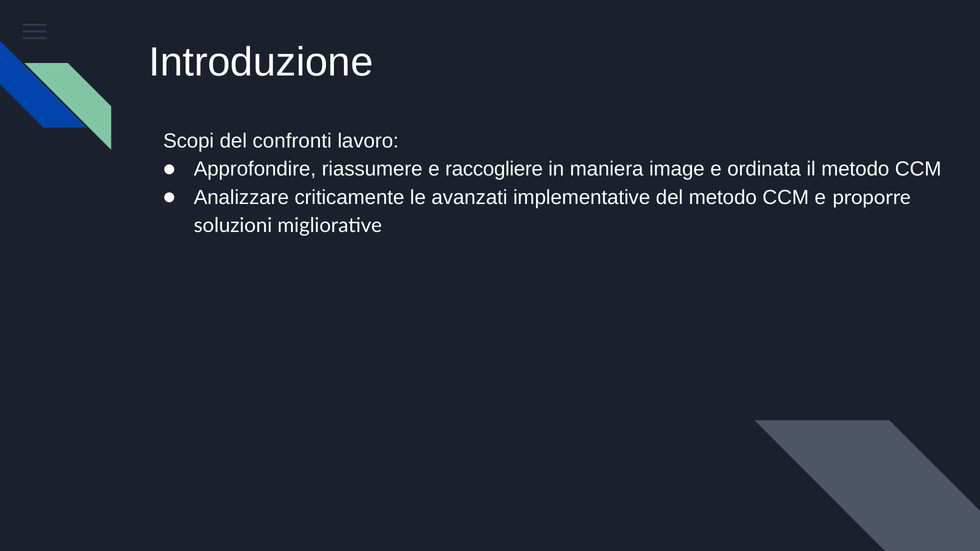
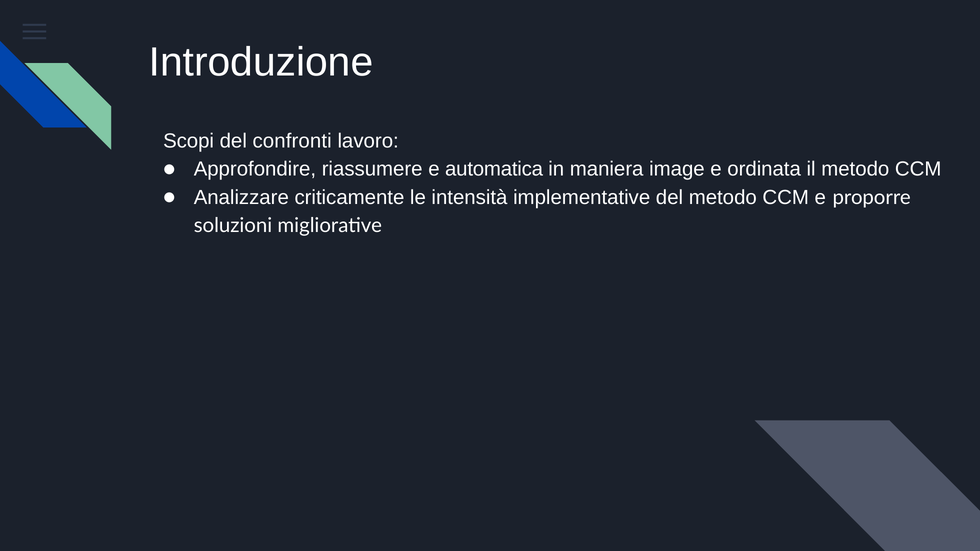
raccogliere: raccogliere -> automatica
avanzati: avanzati -> intensità
